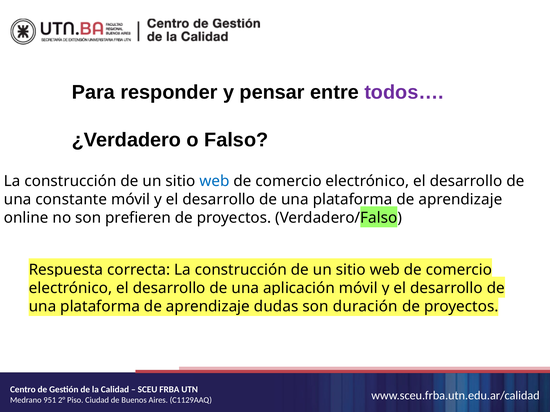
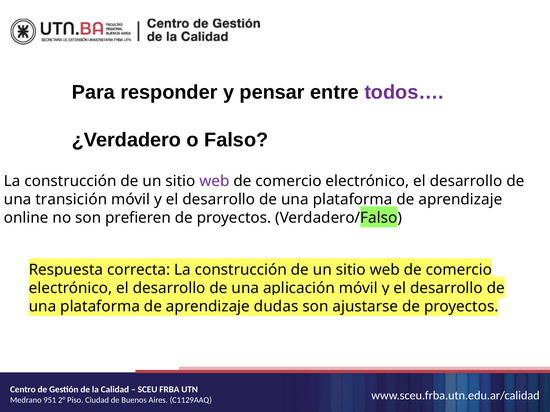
web at (214, 181) colour: blue -> purple
constante: constante -> transición
duración: duración -> ajustarse
